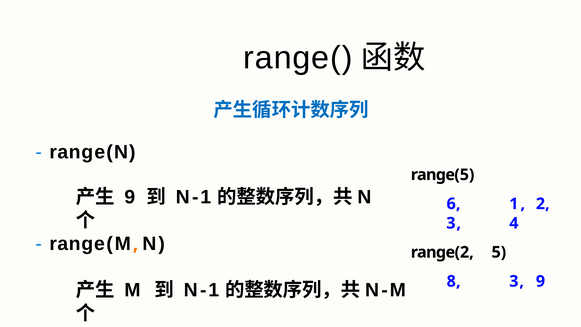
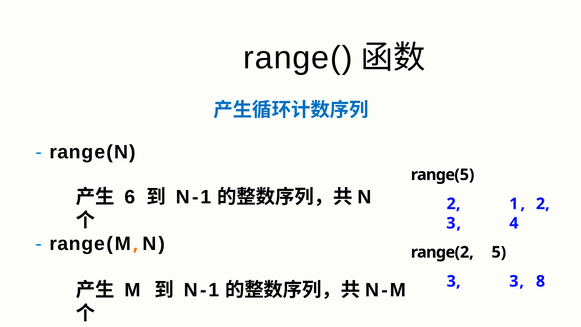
9 at (130, 197): 9 -> 6
6 at (454, 204): 6 -> 2
8 at (454, 281): 8 -> 3
3 9: 9 -> 8
